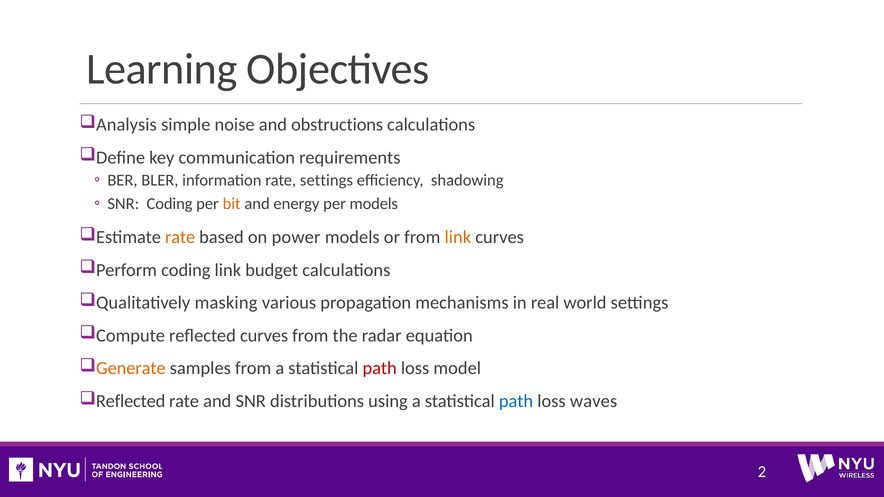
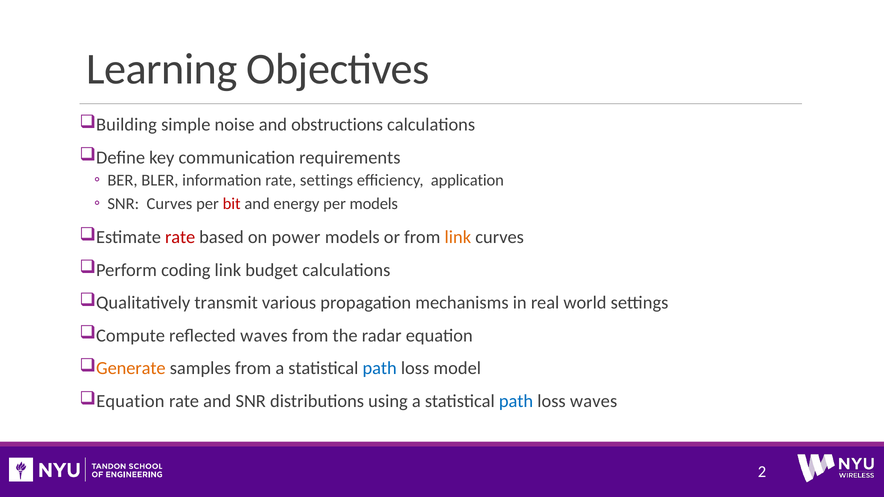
Analysis: Analysis -> Building
shadowing: shadowing -> application
SNR Coding: Coding -> Curves
bit colour: orange -> red
rate at (180, 237) colour: orange -> red
masking: masking -> transmit
reflected curves: curves -> waves
path at (380, 369) colour: red -> blue
Reflected at (131, 401): Reflected -> Equation
